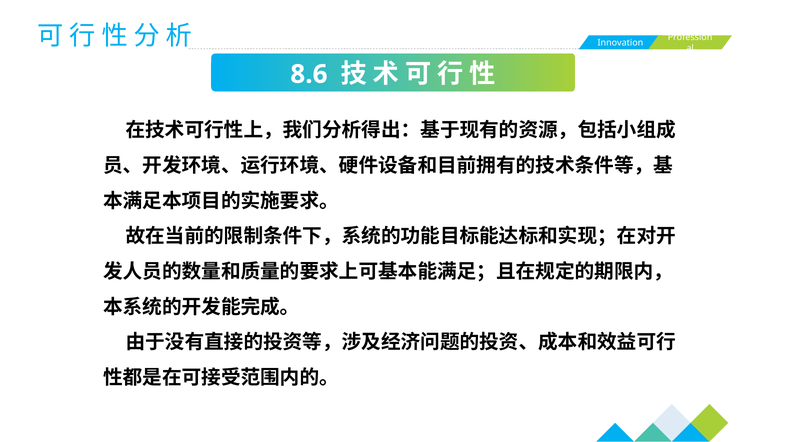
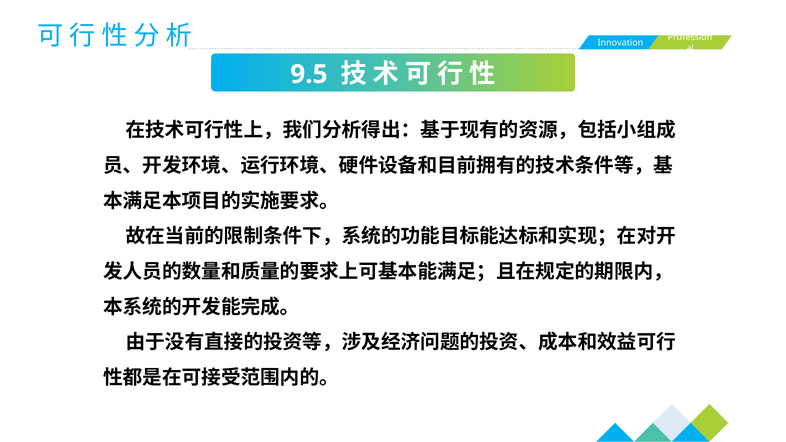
8.6: 8.6 -> 9.5
